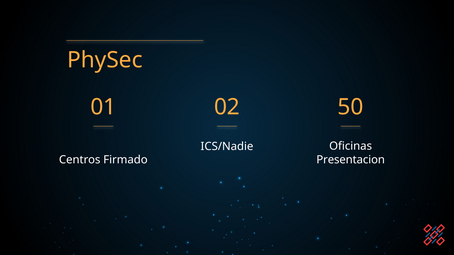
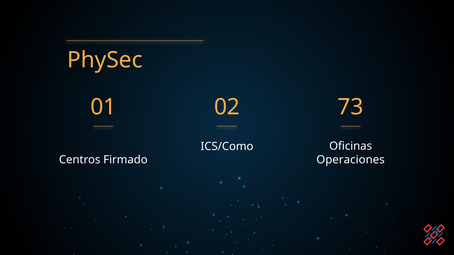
50: 50 -> 73
ICS/Nadie: ICS/Nadie -> ICS/Como
Presentacion: Presentacion -> Operaciones
